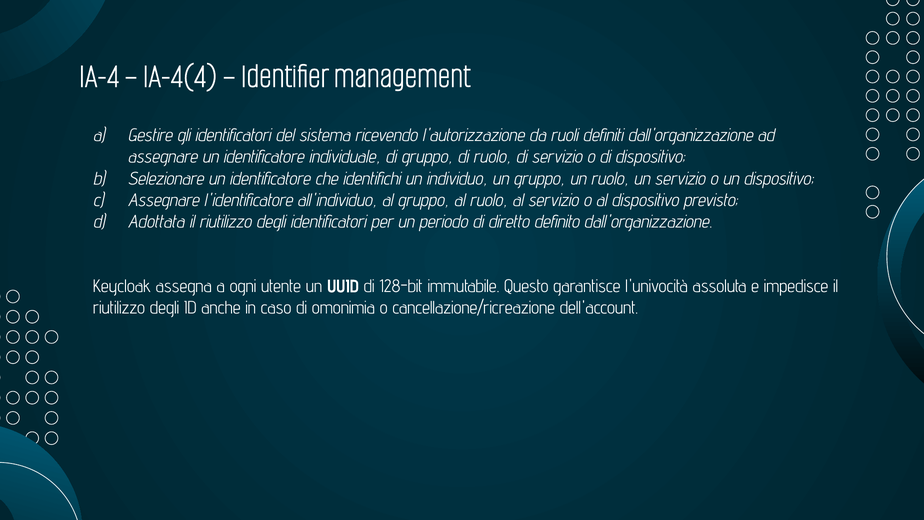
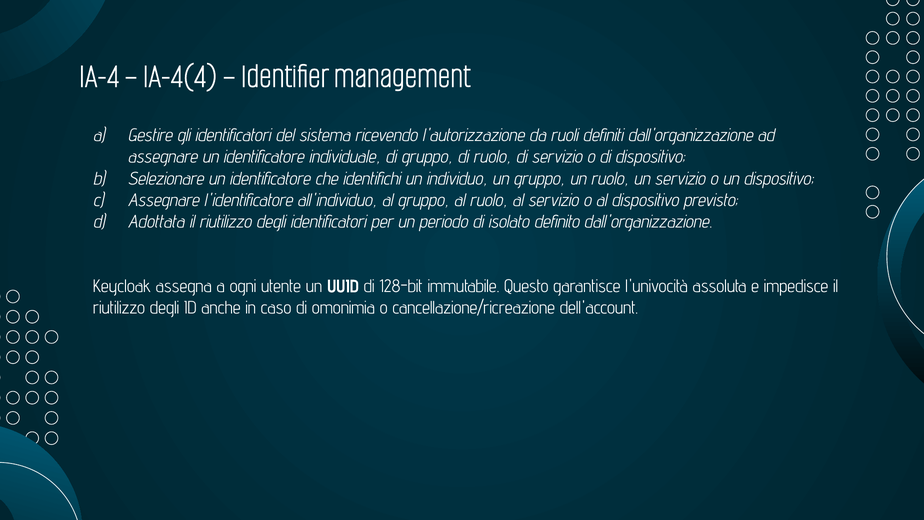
diretto: diretto -> isolato
